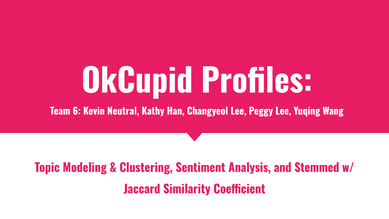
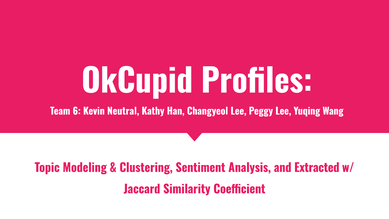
Stemmed: Stemmed -> Extracted
